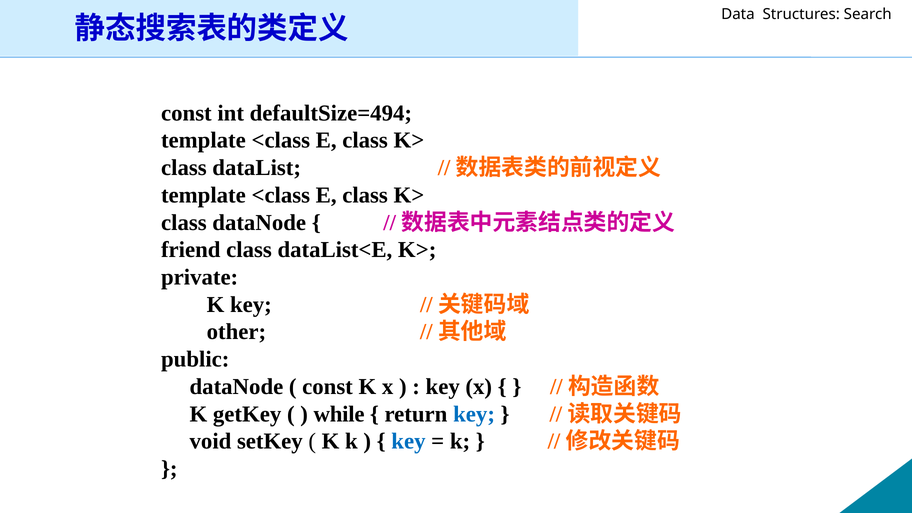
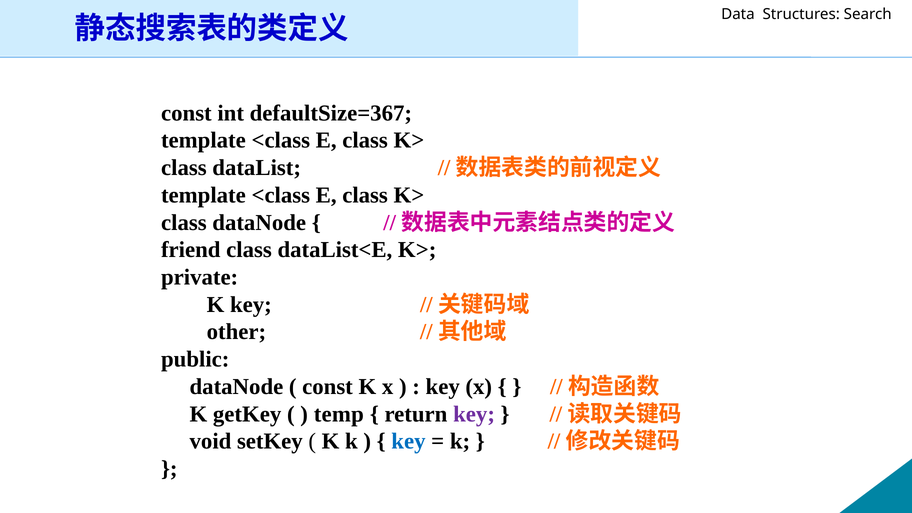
defaultSize=494: defaultSize=494 -> defaultSize=367
while: while -> temp
key at (474, 414) colour: blue -> purple
